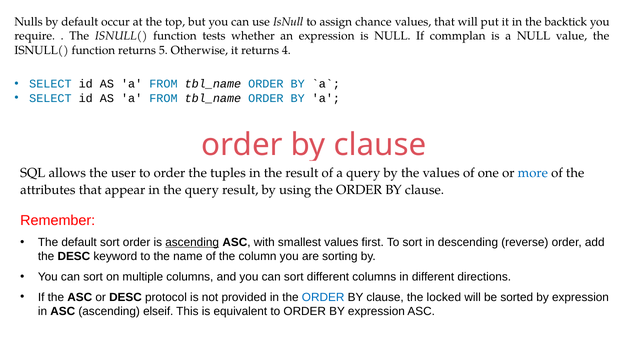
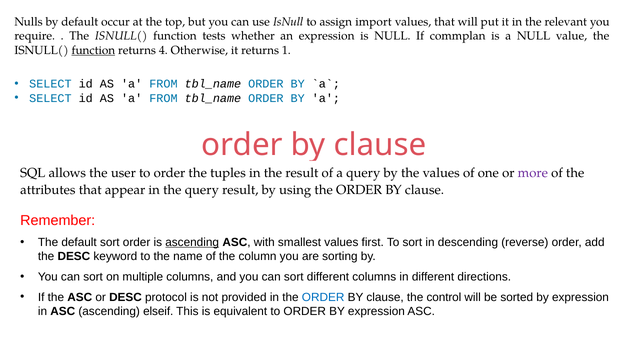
chance: chance -> import
backtick: backtick -> relevant
function at (93, 50) underline: none -> present
5: 5 -> 4
4: 4 -> 1
more colour: blue -> purple
locked: locked -> control
